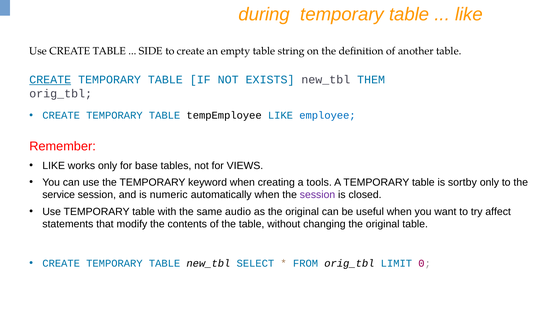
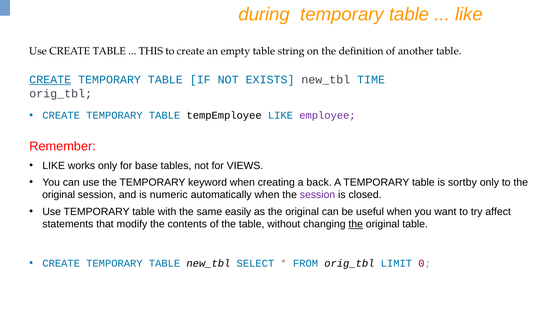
SIDE: SIDE -> THIS
THEM: THEM -> TIME
employee colour: blue -> purple
tools: tools -> back
service at (59, 195): service -> original
audio: audio -> easily
the at (356, 224) underline: none -> present
